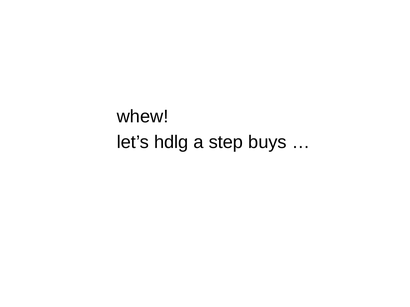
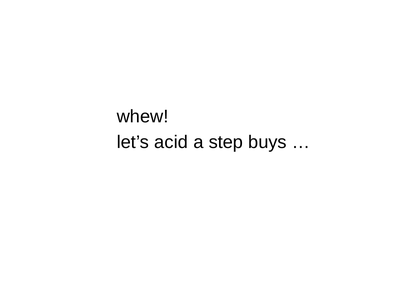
hdlg: hdlg -> acid
